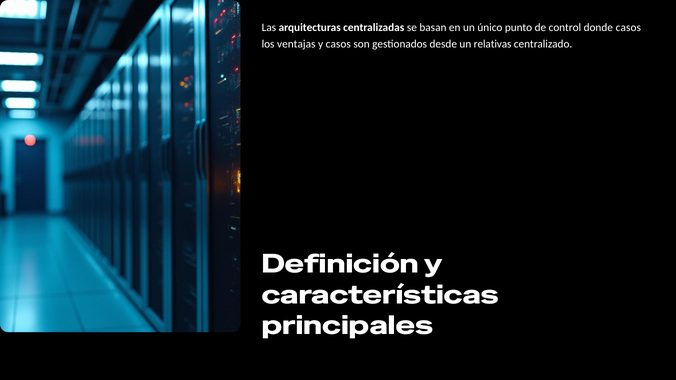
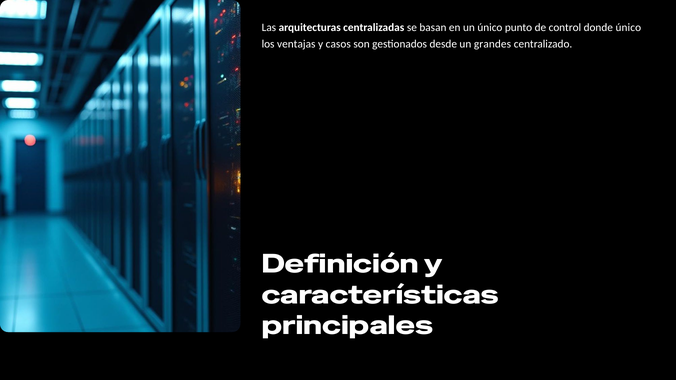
donde casos: casos -> único
relativas: relativas -> grandes
